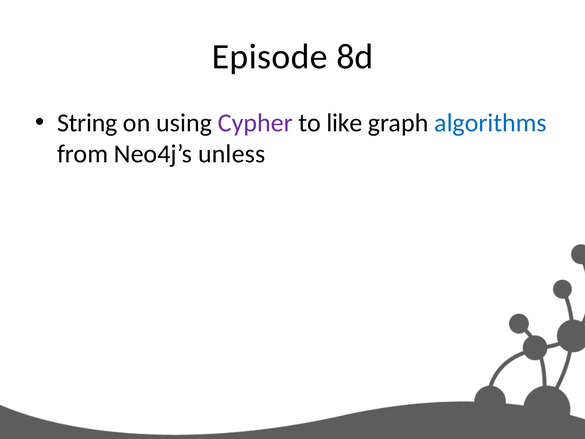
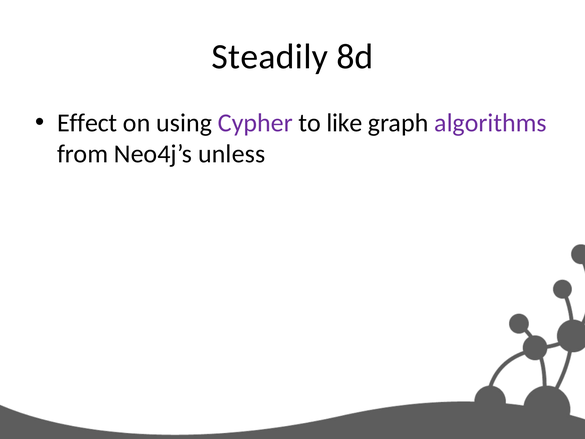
Episode: Episode -> Steadily
String: String -> Effect
algorithms colour: blue -> purple
